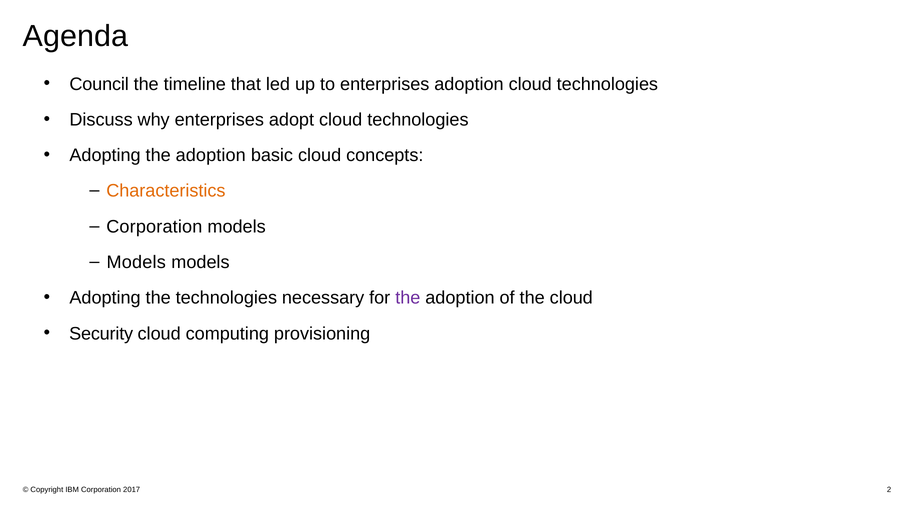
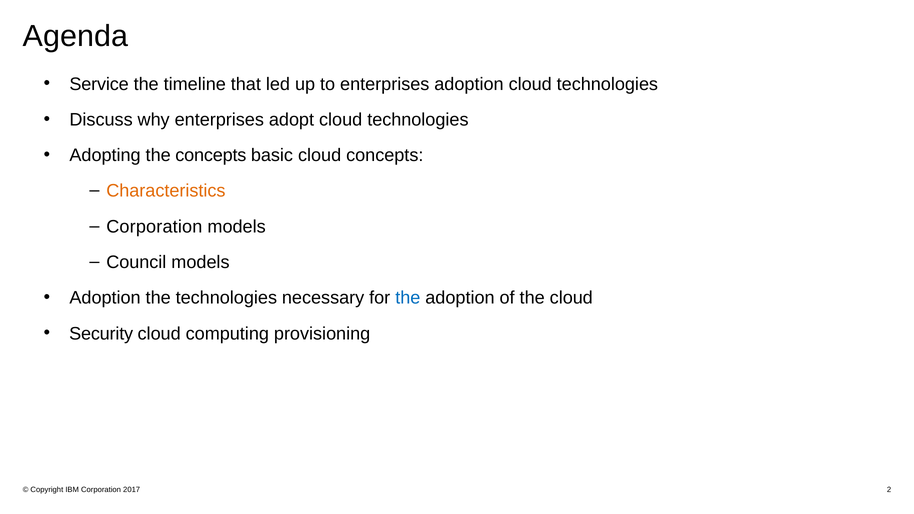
Council: Council -> Service
adoption at (211, 155): adoption -> concepts
Models at (136, 262): Models -> Council
Adopting at (105, 298): Adopting -> Adoption
the at (408, 298) colour: purple -> blue
